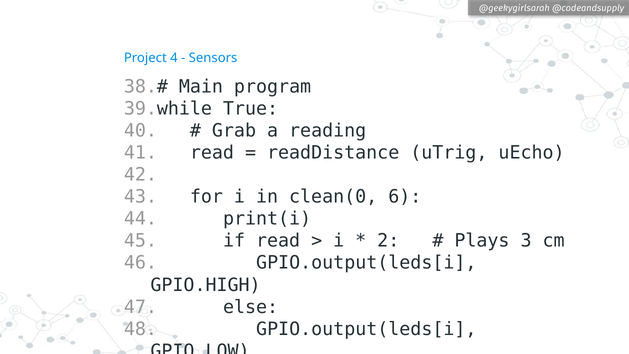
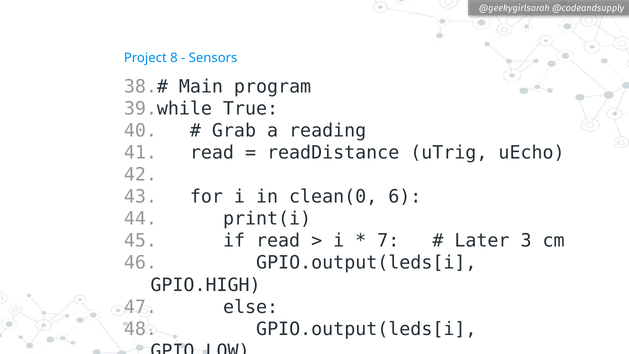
4: 4 -> 8
2: 2 -> 7
Plays: Plays -> Later
